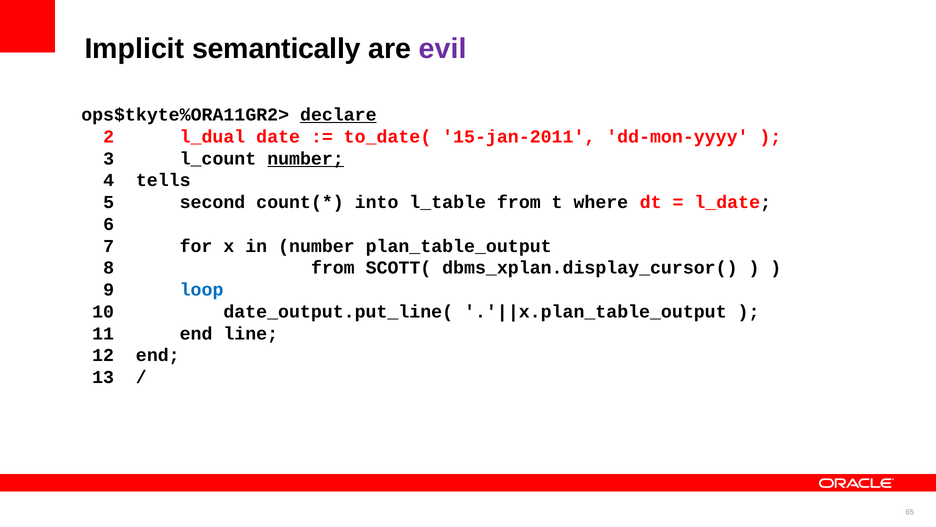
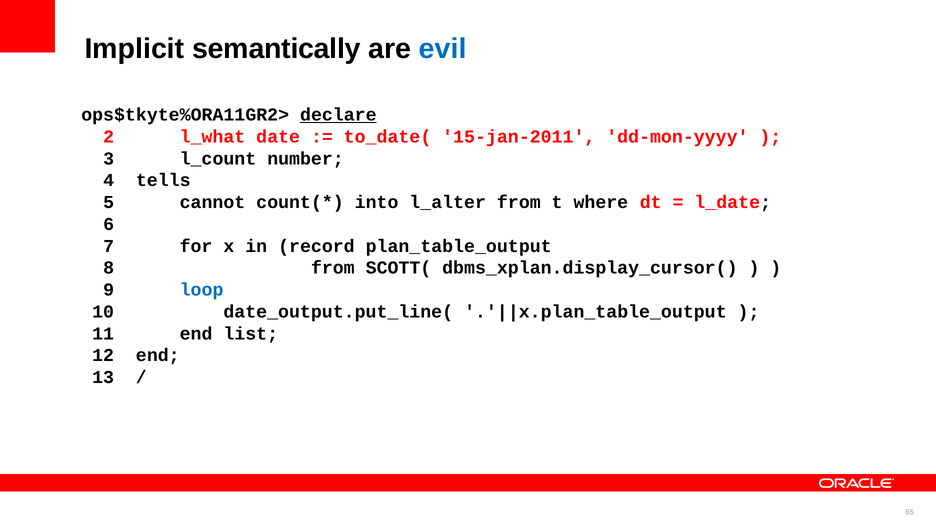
evil colour: purple -> blue
l_dual: l_dual -> l_what
number at (306, 158) underline: present -> none
second: second -> cannot
l_table: l_table -> l_alter
in number: number -> record
line: line -> list
